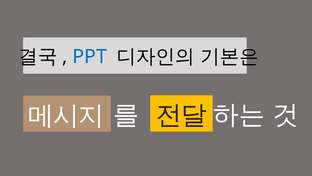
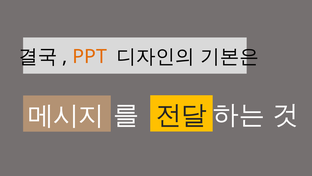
PPT colour: blue -> orange
